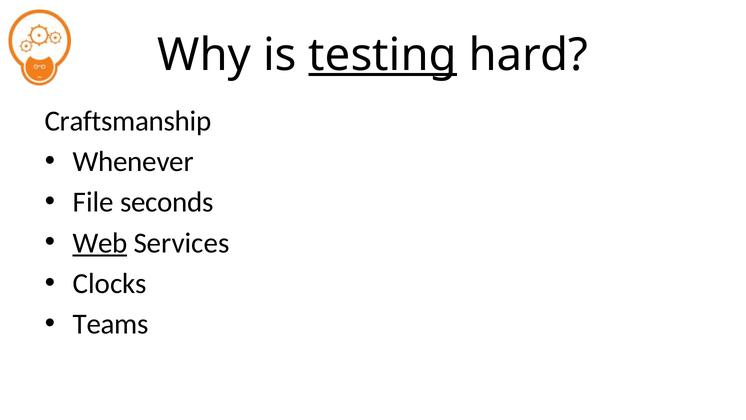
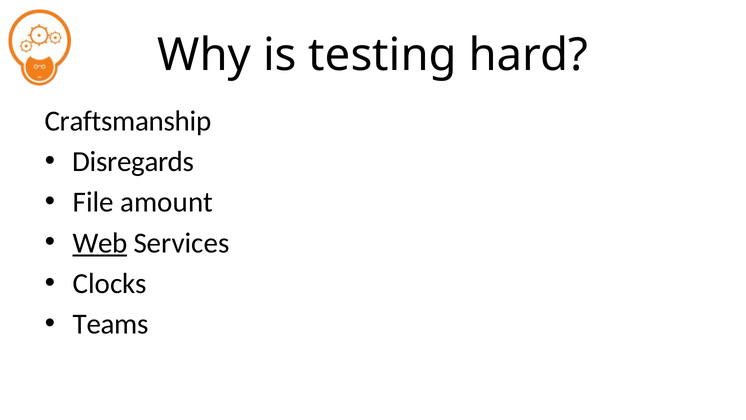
testing underline: present -> none
Whenever: Whenever -> Disregards
seconds: seconds -> amount
